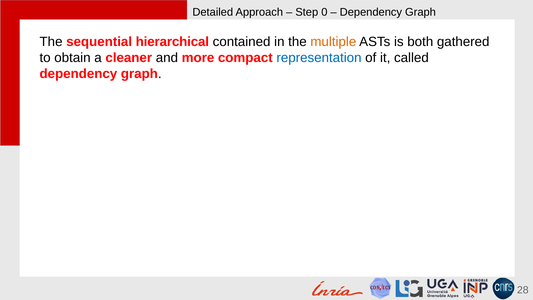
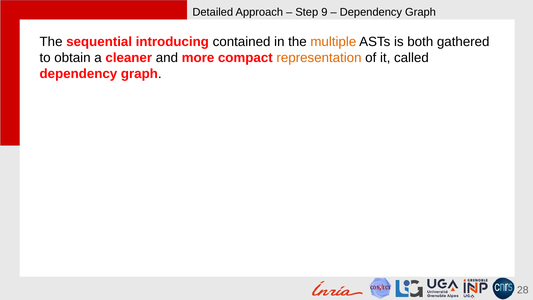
0: 0 -> 9
hierarchical: hierarchical -> introducing
representation colour: blue -> orange
